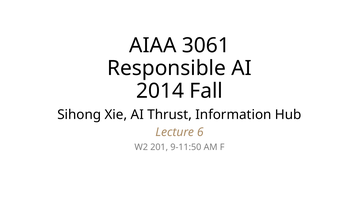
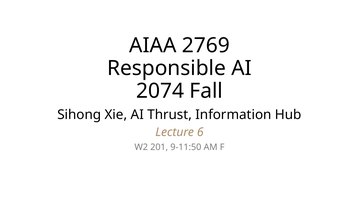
3061: 3061 -> 2769
2014: 2014 -> 2074
